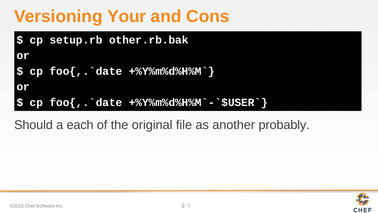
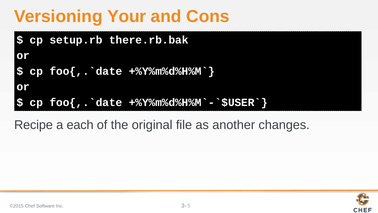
other.rb.bak: other.rb.bak -> there.rb.bak
Should: Should -> Recipe
probably: probably -> changes
